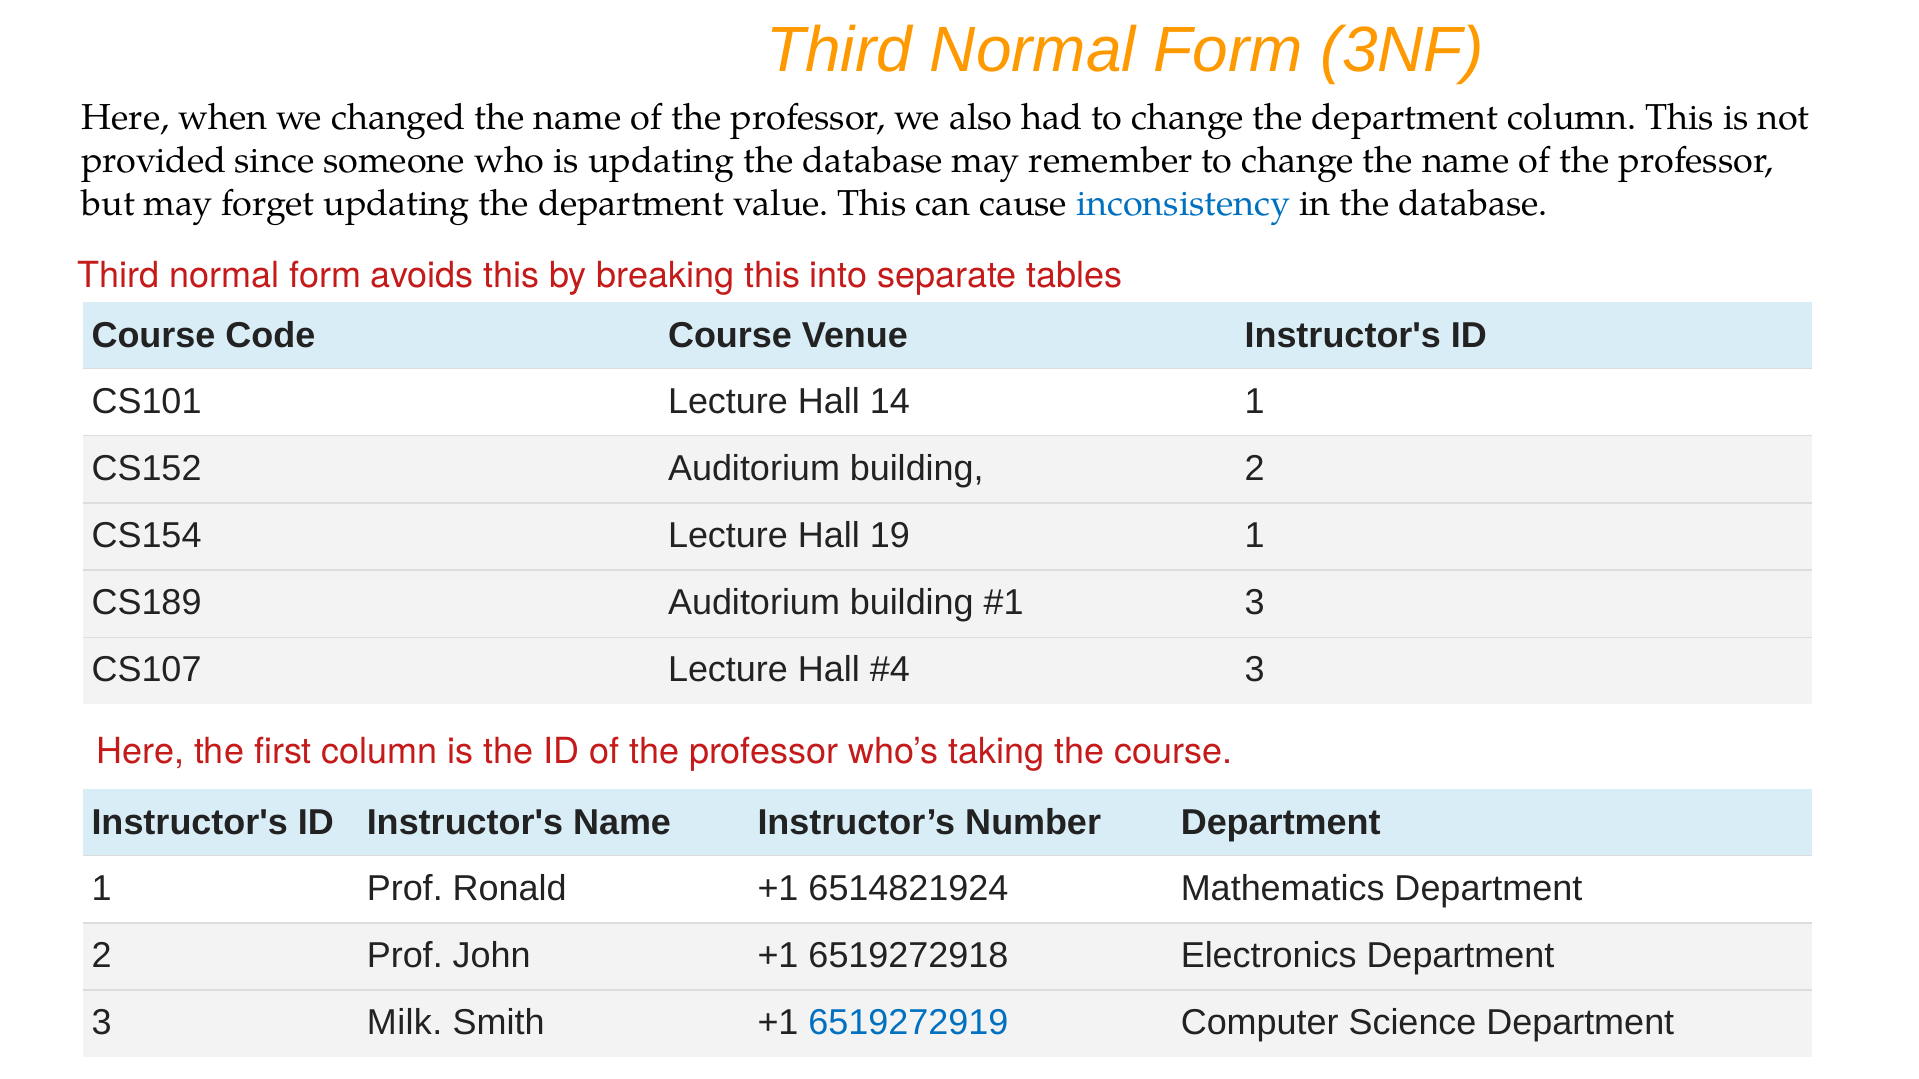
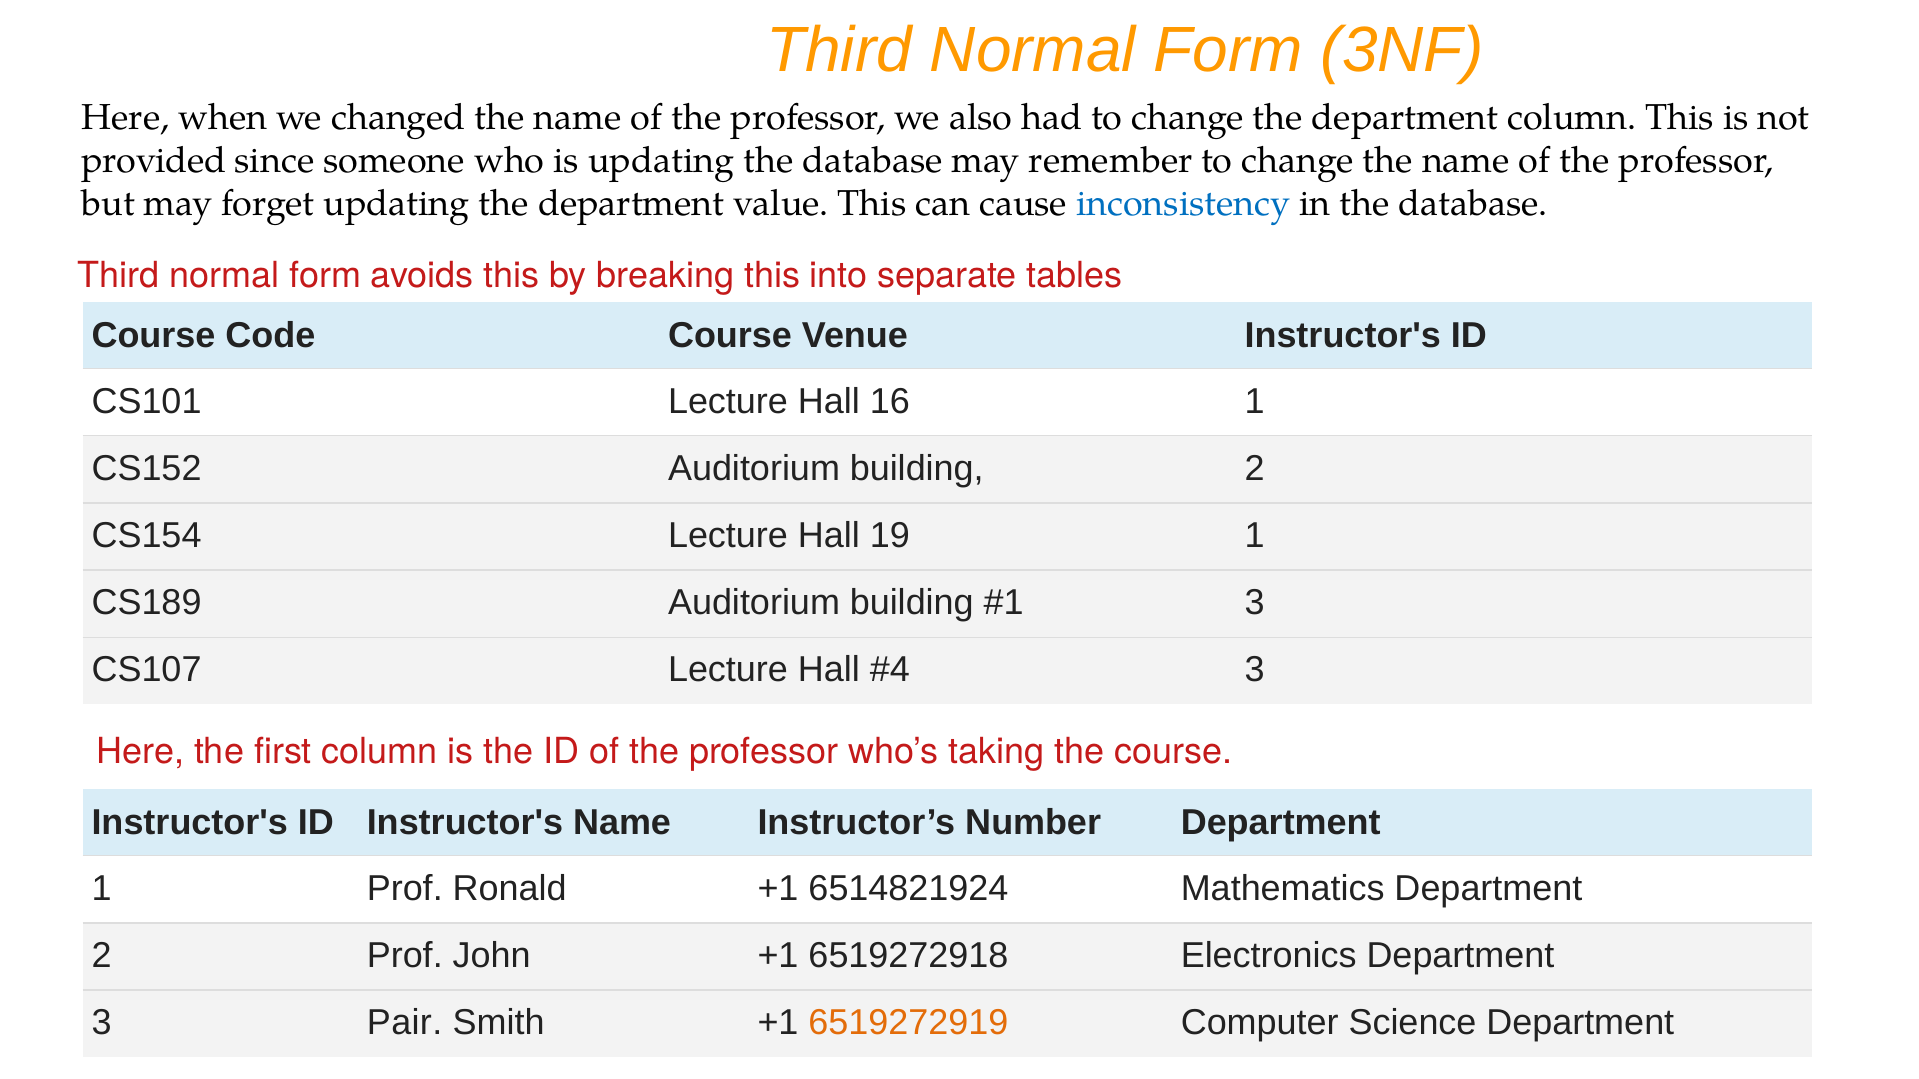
14: 14 -> 16
Milk: Milk -> Pair
6519272919 colour: blue -> orange
